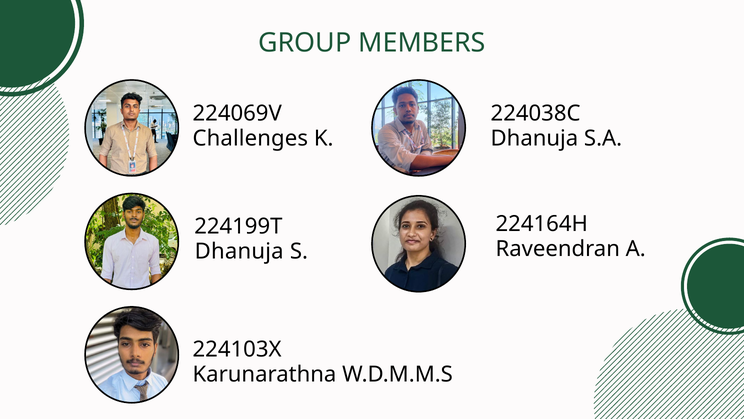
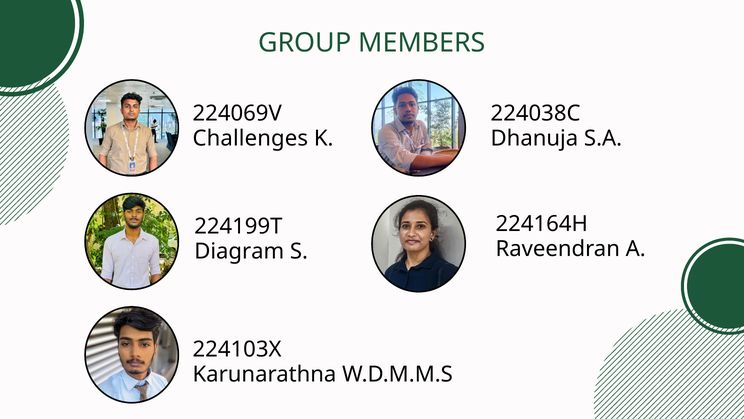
Dhanuja at (239, 251): Dhanuja -> Diagram
